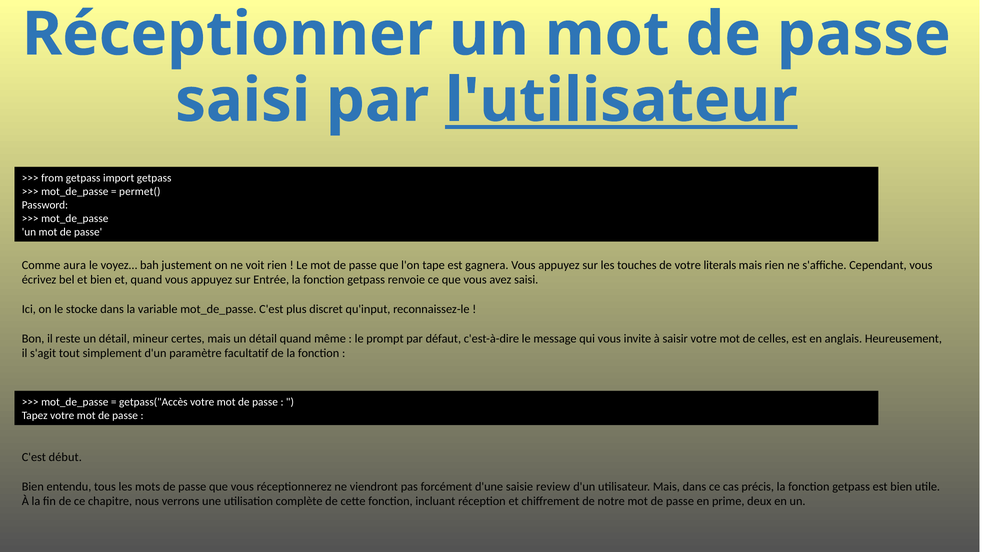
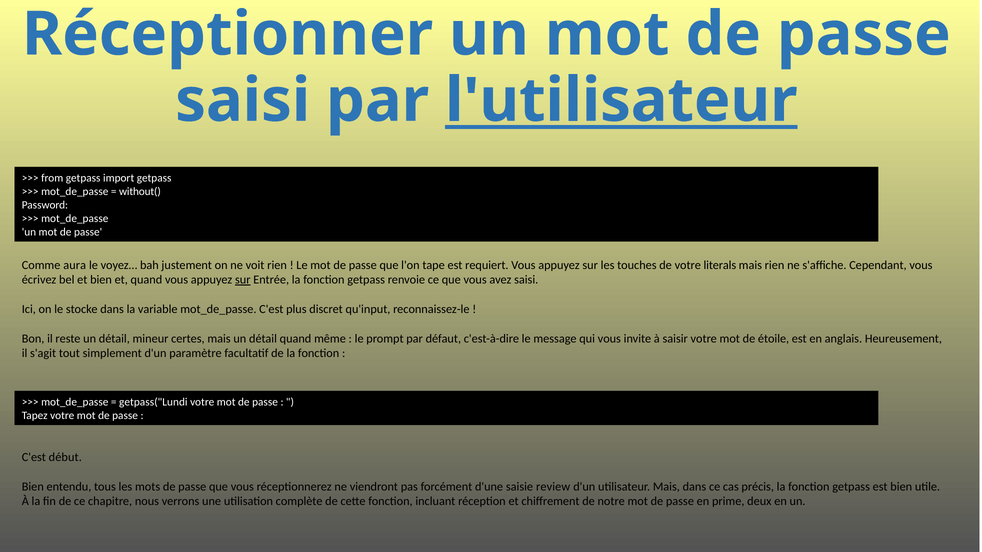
permet(: permet( -> without(
gagnera: gagnera -> requiert
sur at (243, 280) underline: none -> present
celles: celles -> étoile
getpass("Accès: getpass("Accès -> getpass("Lundi
